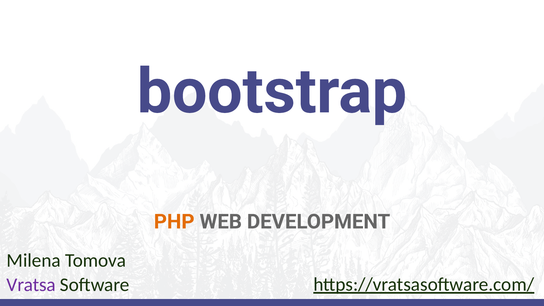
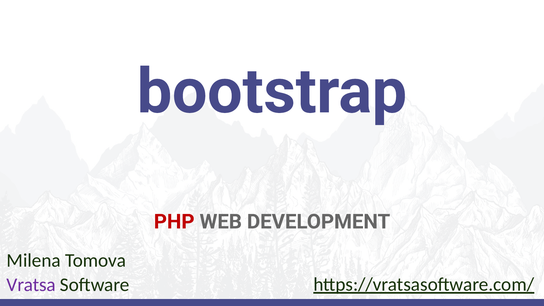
PHP colour: orange -> red
